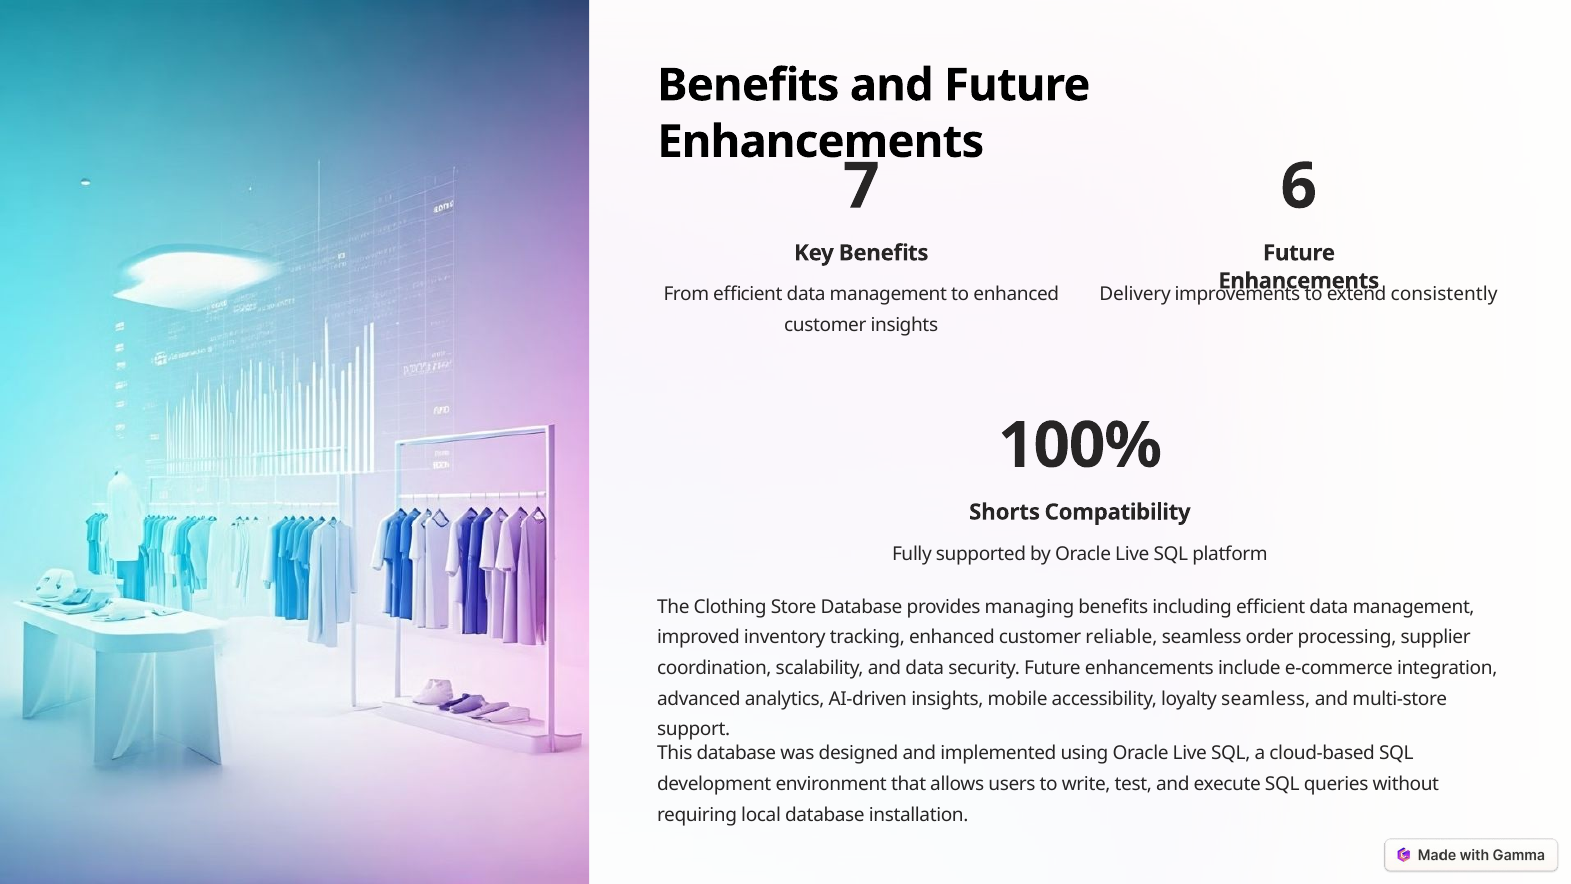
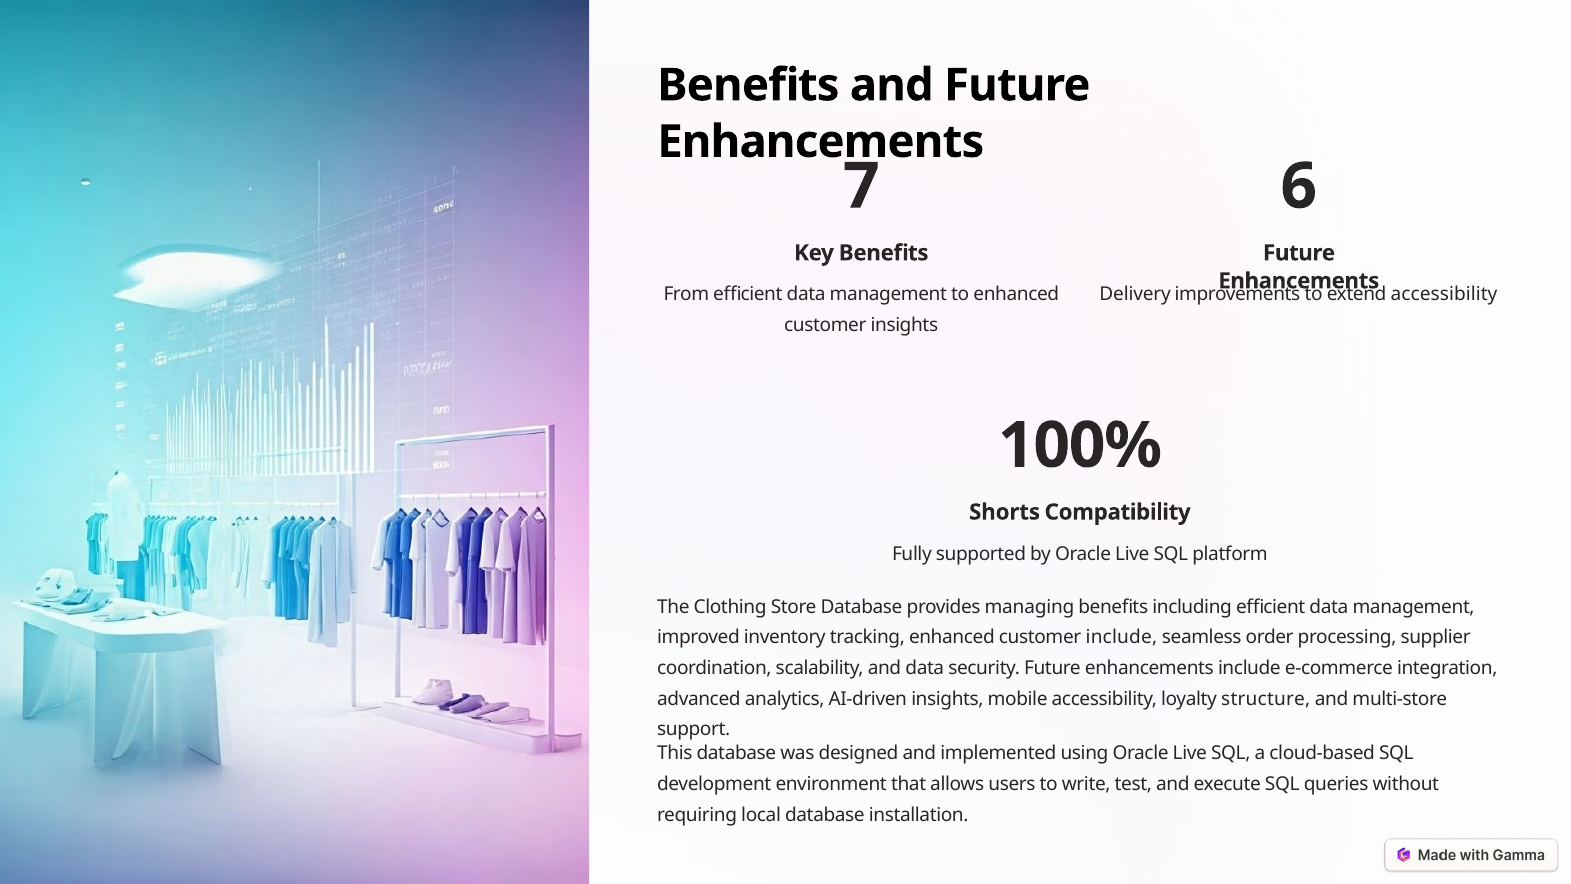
consistently at (1444, 295): consistently -> accessibility
customer reliable: reliable -> include
loyalty seamless: seamless -> structure
